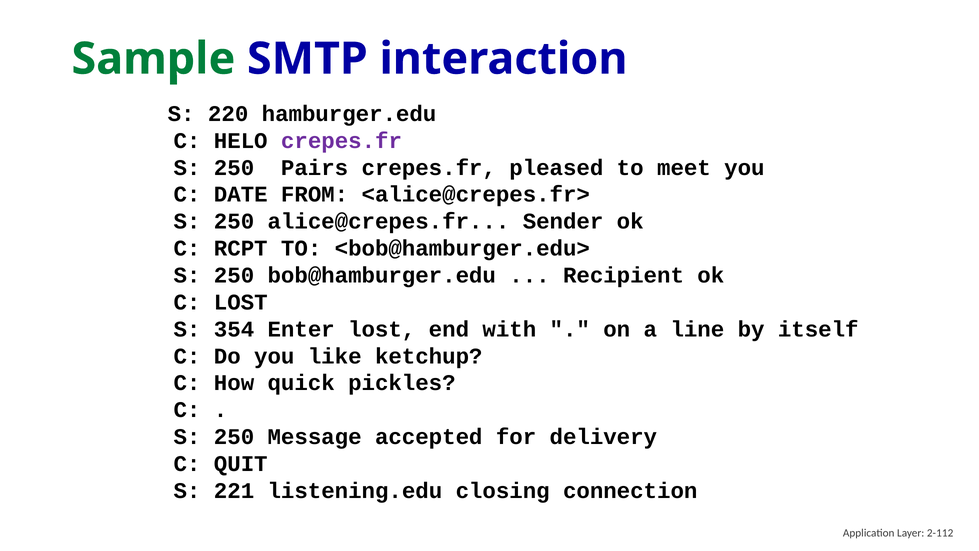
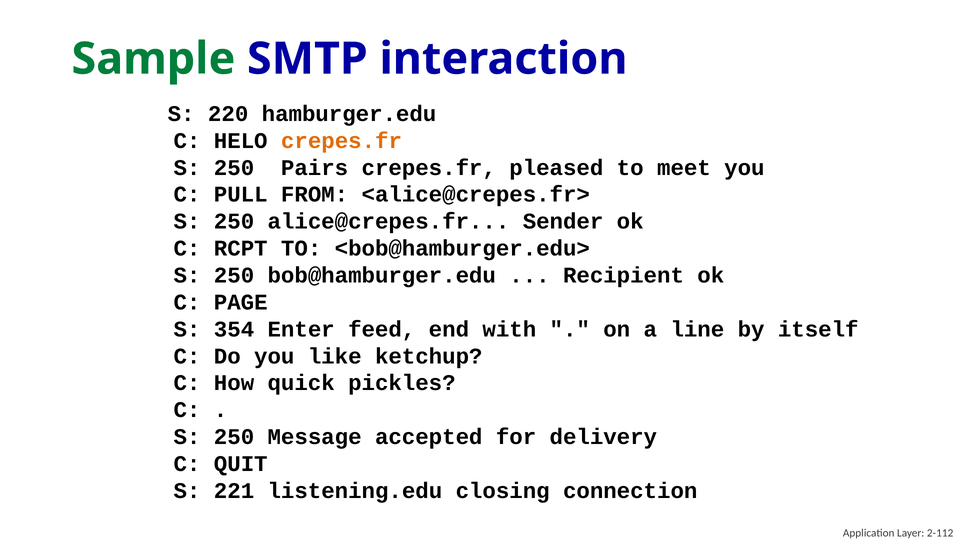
crepes.fr at (341, 141) colour: purple -> orange
DATE: DATE -> PULL
C LOST: LOST -> PAGE
Enter lost: lost -> feed
